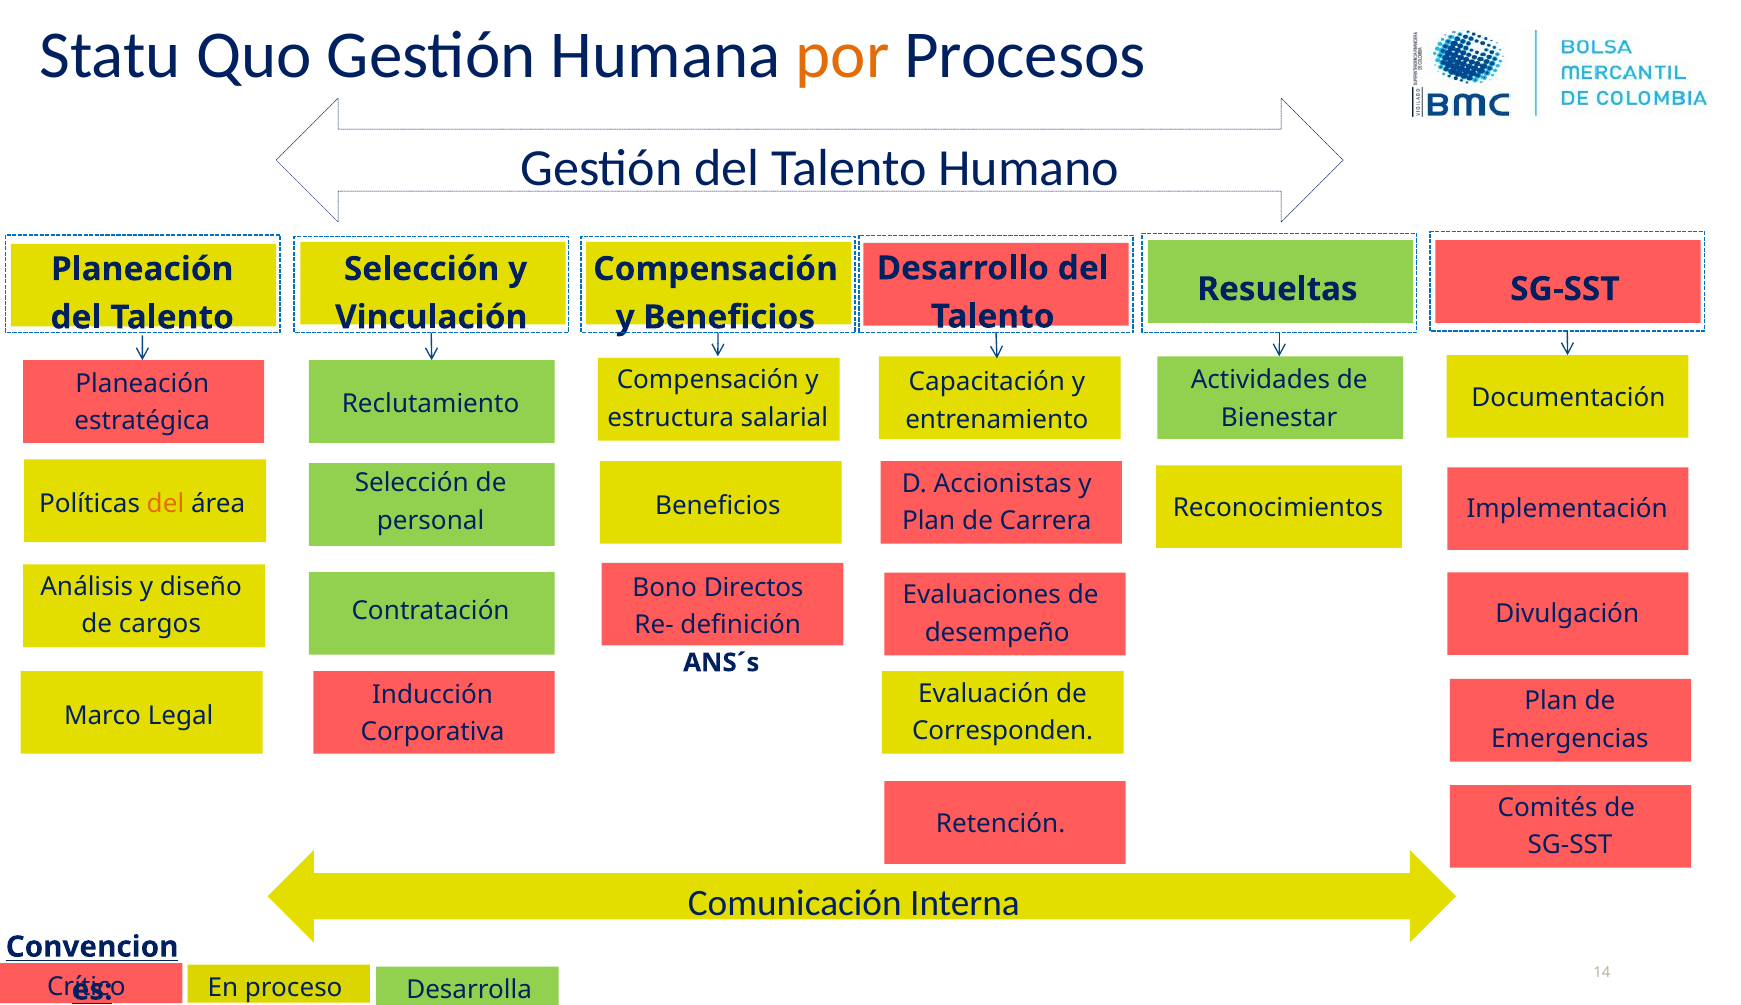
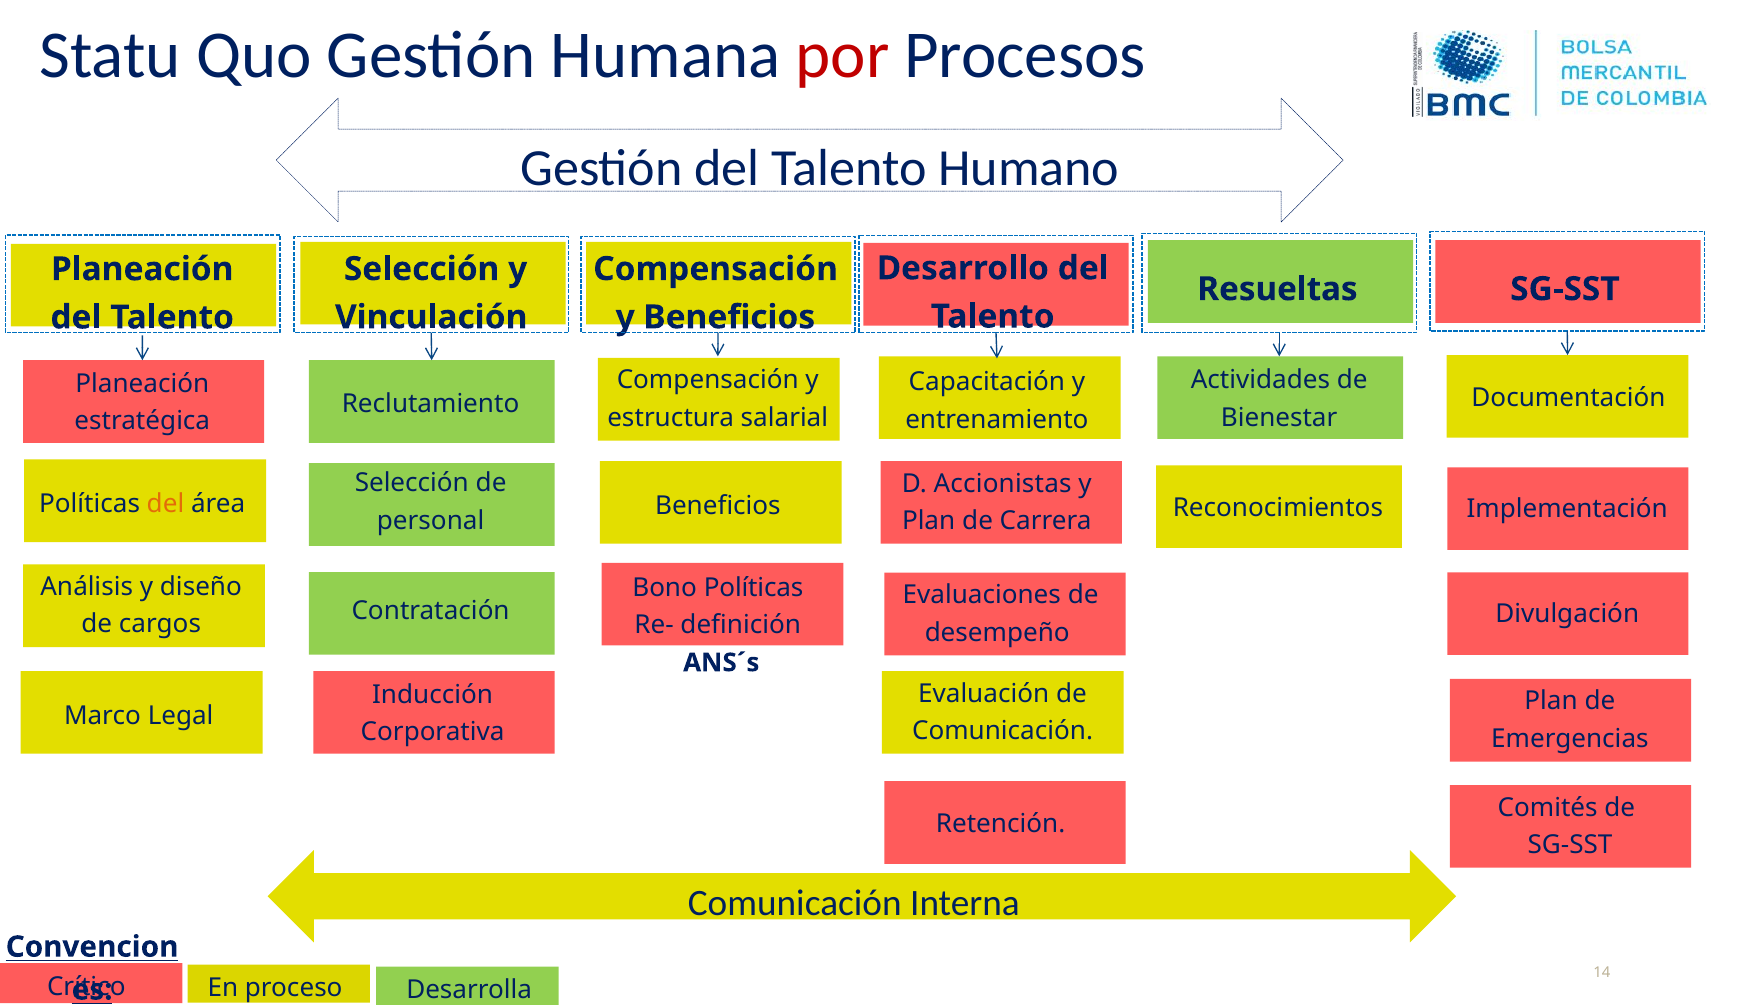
por colour: orange -> red
Bono Directos: Directos -> Políticas
Corresponden at (1003, 731): Corresponden -> Comunicación
